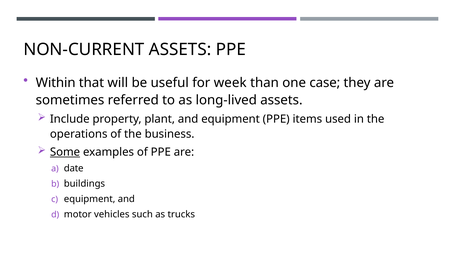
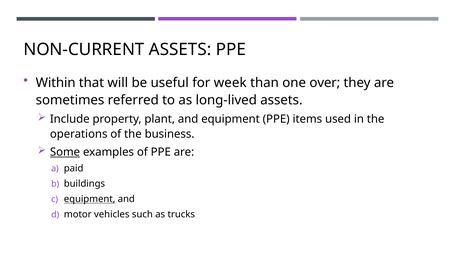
case: case -> over
date: date -> paid
equipment at (90, 199) underline: none -> present
